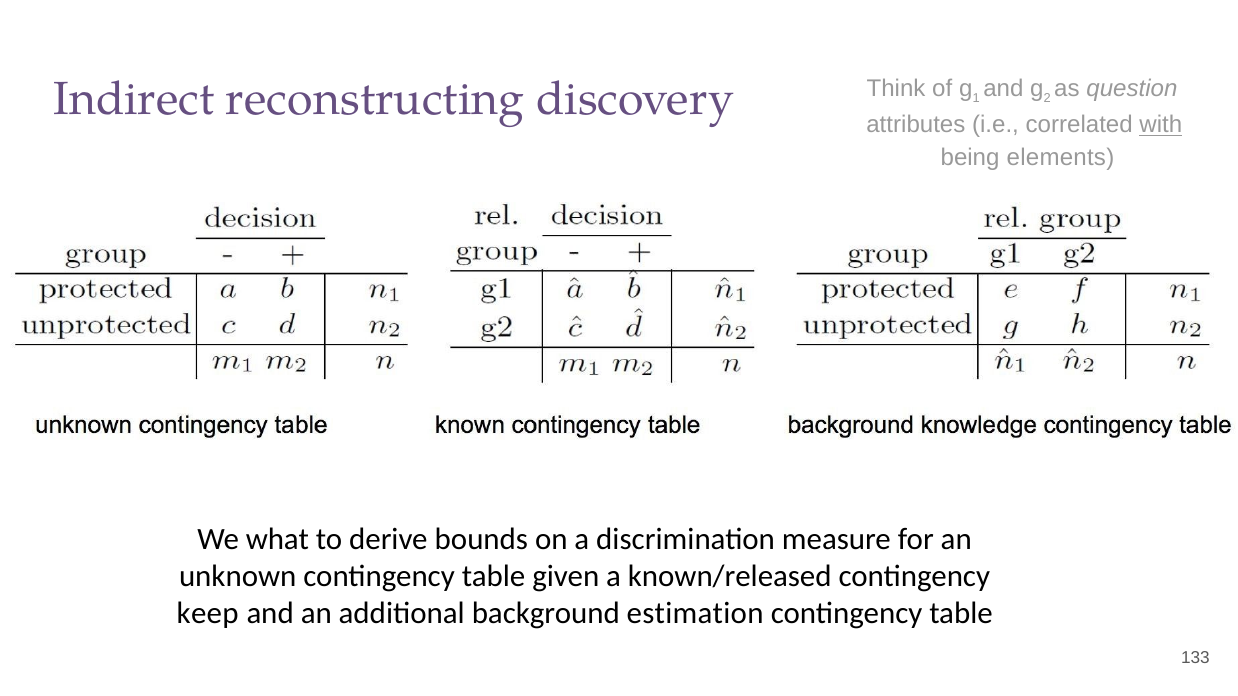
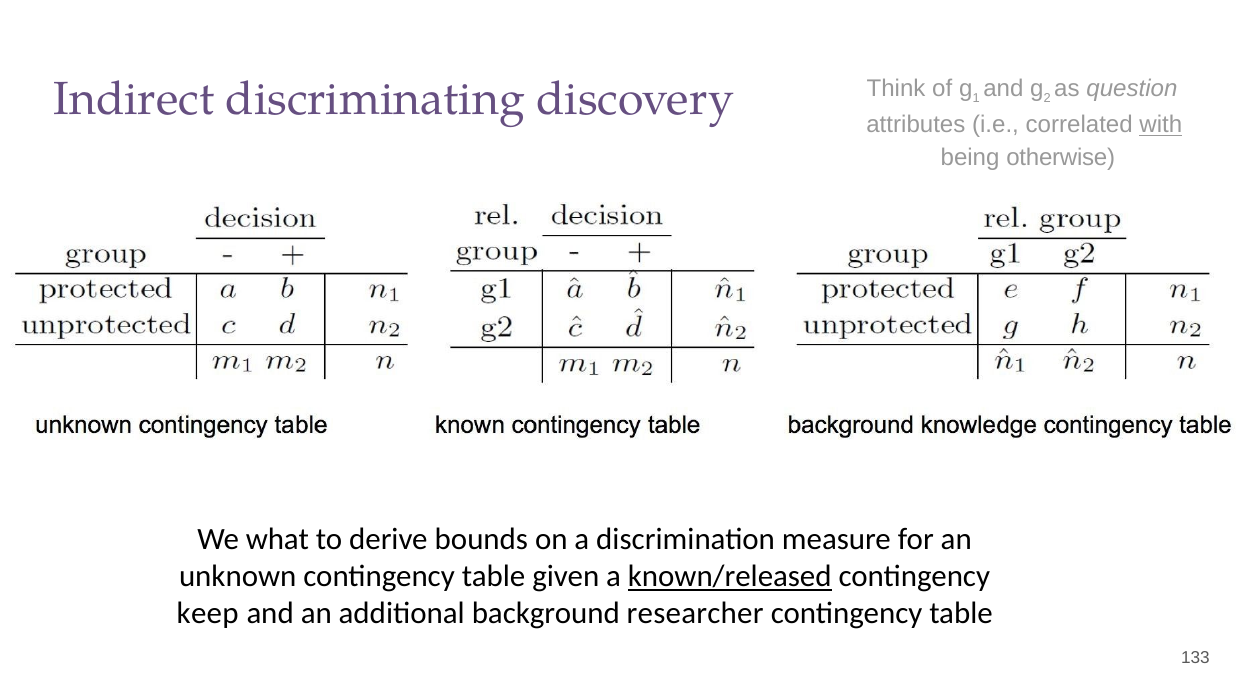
reconstructing: reconstructing -> discriminating
elements: elements -> otherwise
known/released underline: none -> present
estimation: estimation -> researcher
